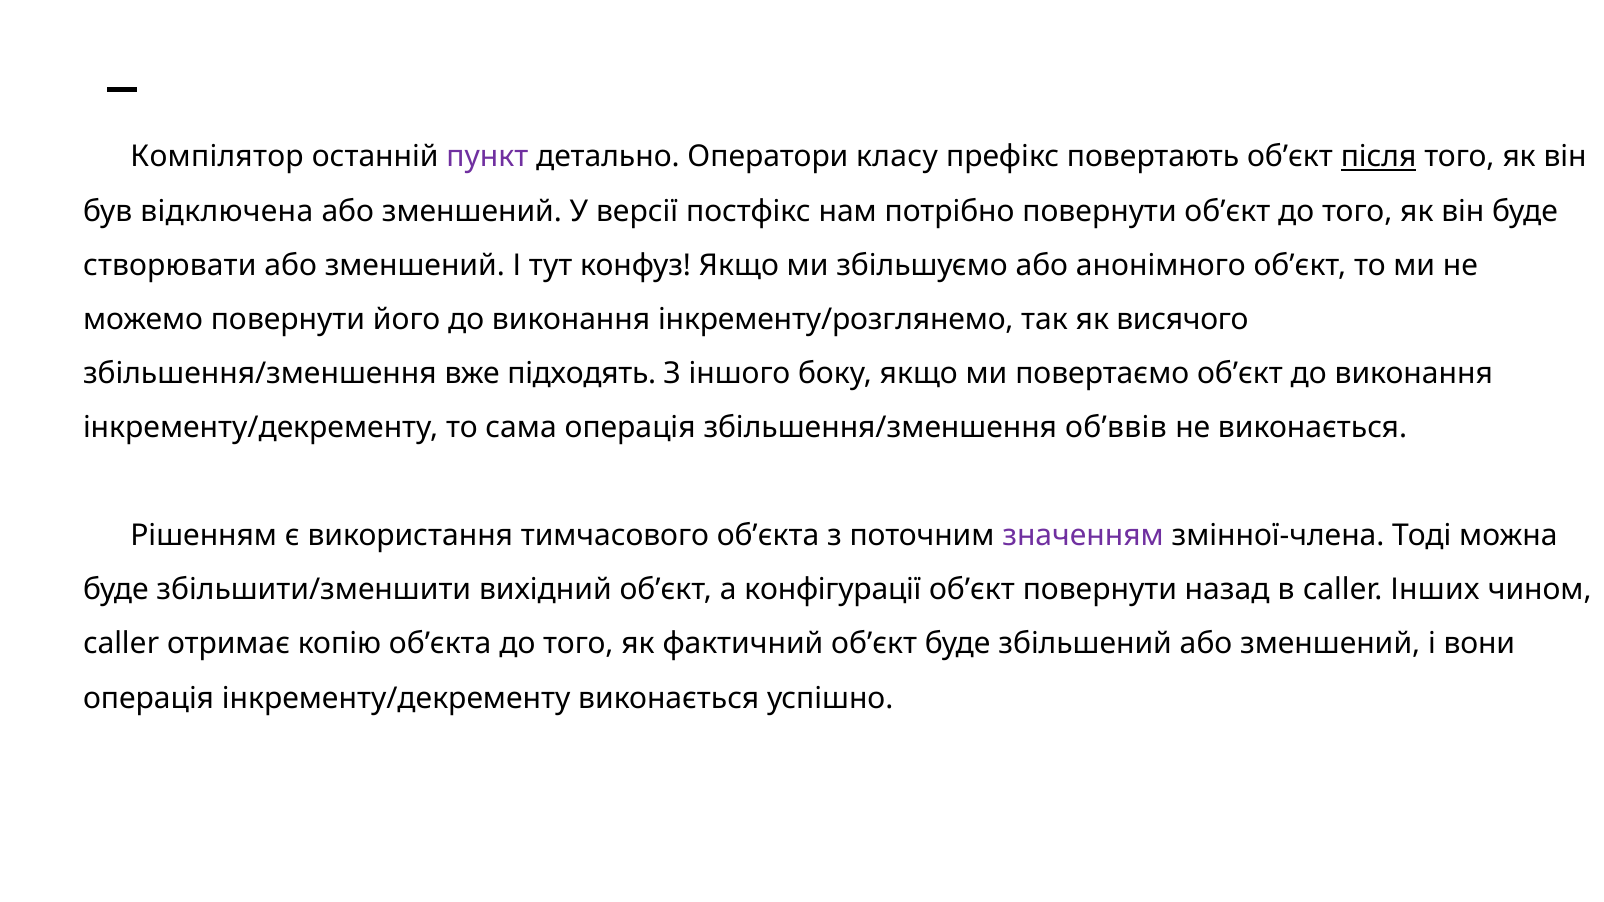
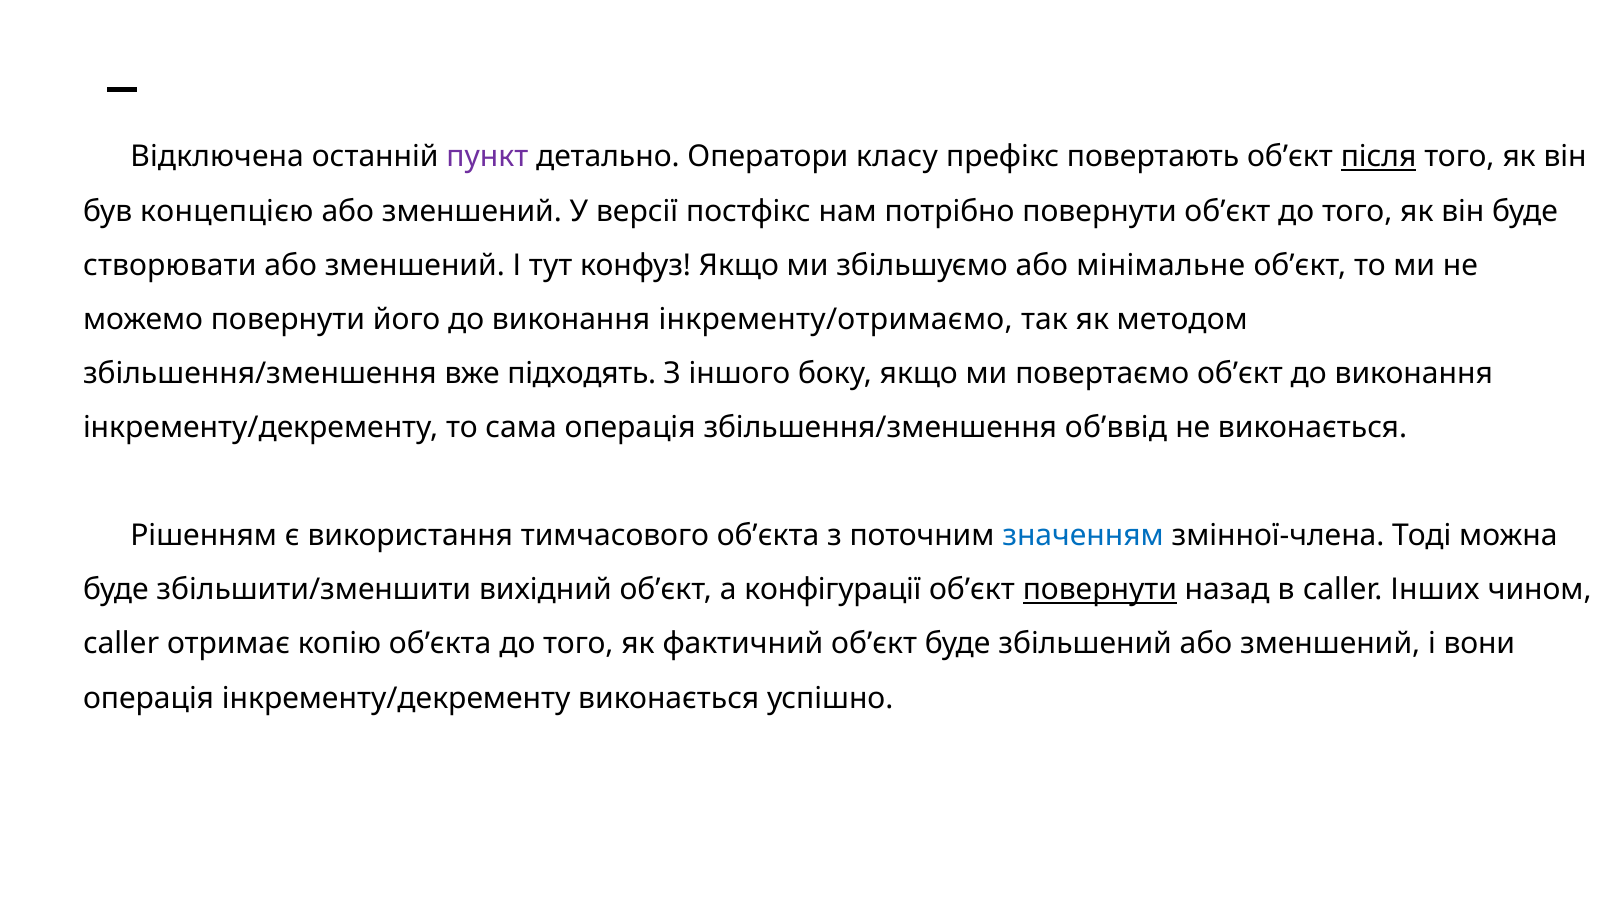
Компілятор: Компілятор -> Відключена
відключена: відключена -> концепцією
анонімного: анонімного -> мінімальне
інкременту/розглянемо: інкременту/розглянемо -> інкременту/отримаємо
висячого: висячого -> методом
об’ввів: об’ввів -> об’ввід
значенням colour: purple -> blue
повернути at (1100, 590) underline: none -> present
